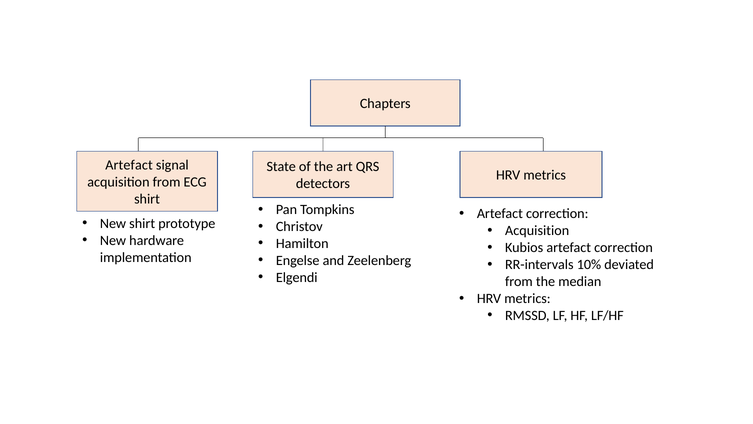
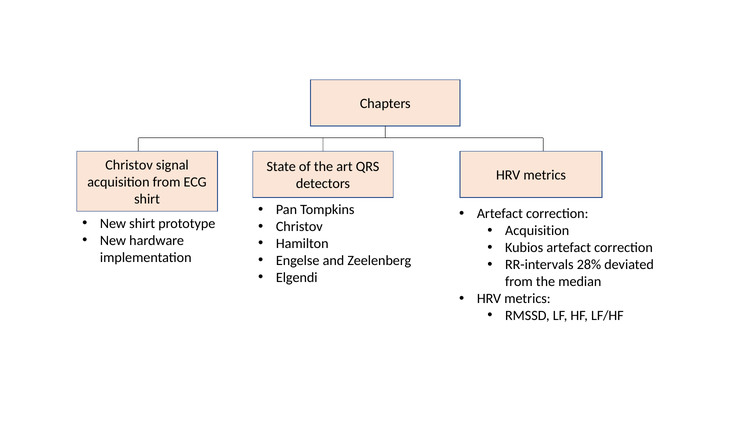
Artefact at (129, 165): Artefact -> Christov
10%: 10% -> 28%
